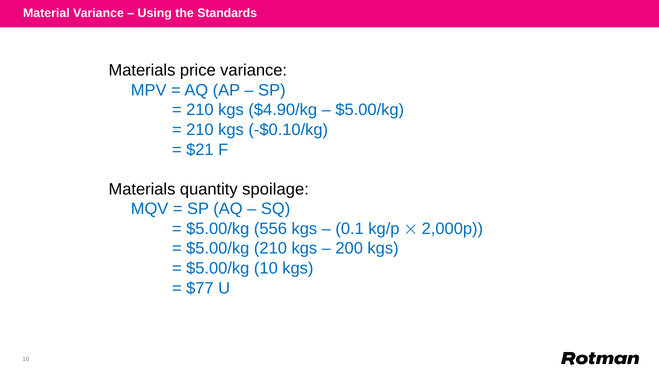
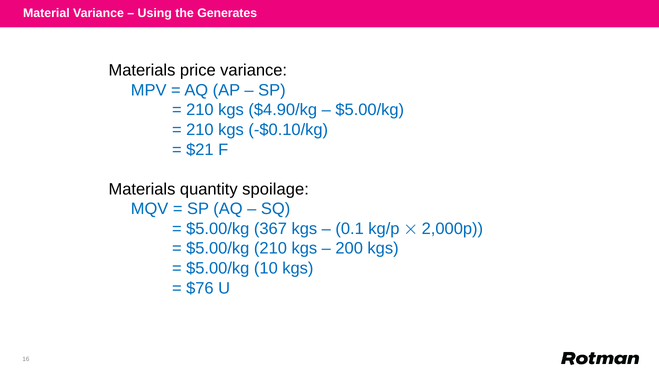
Standards: Standards -> Generates
556: 556 -> 367
$77: $77 -> $76
